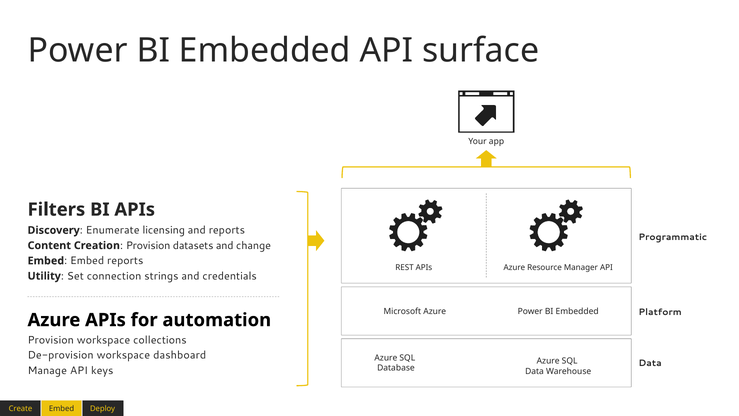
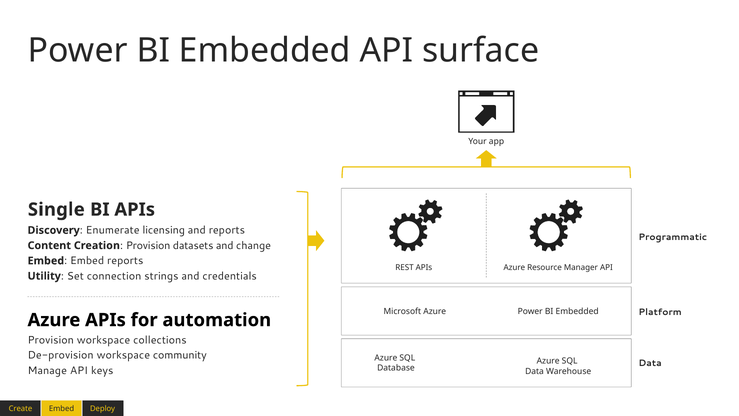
Filters: Filters -> Single
dashboard: dashboard -> community
